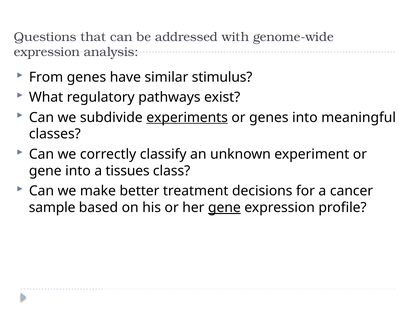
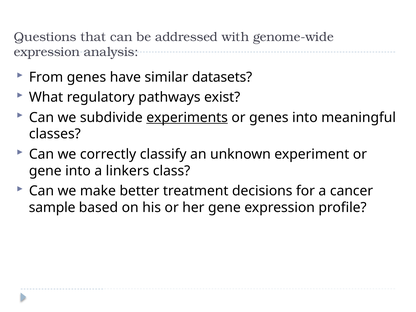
stimulus: stimulus -> datasets
tissues: tissues -> linkers
gene at (224, 208) underline: present -> none
